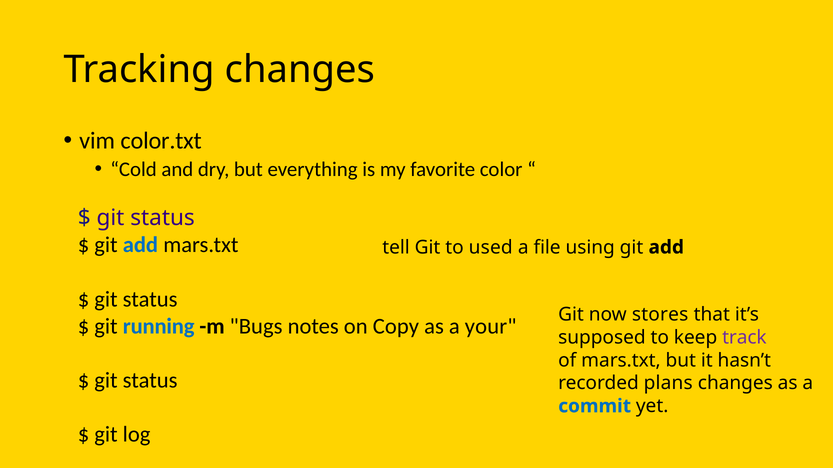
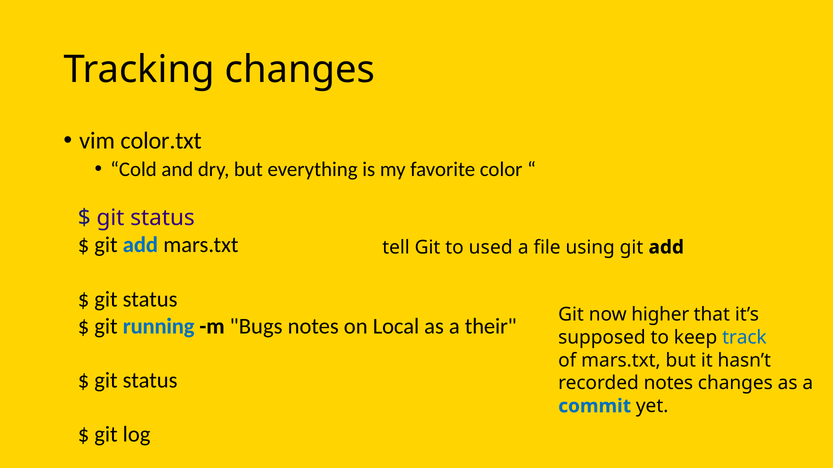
stores: stores -> higher
Copy: Copy -> Local
your: your -> their
track colour: purple -> blue
recorded plans: plans -> notes
